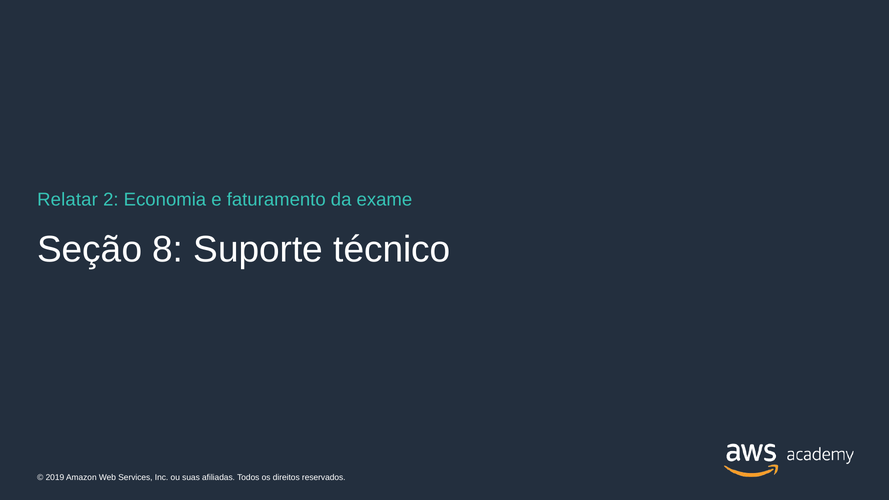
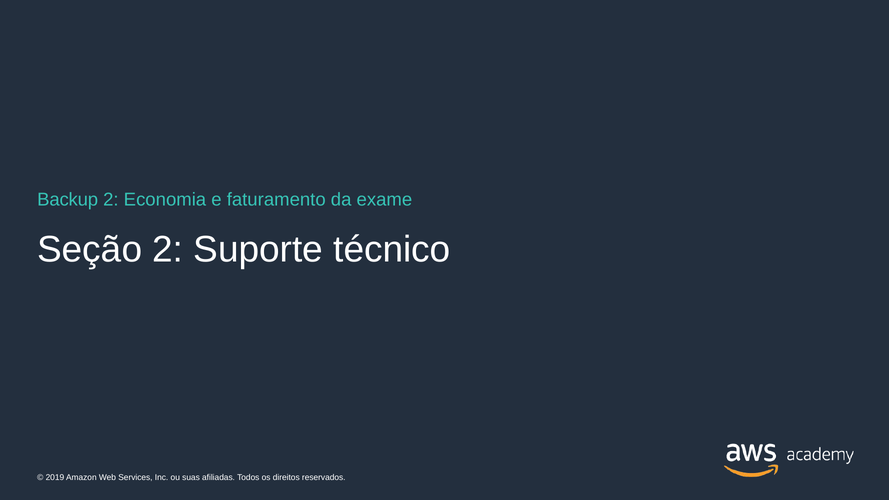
Relatar: Relatar -> Backup
Seção 8: 8 -> 2
